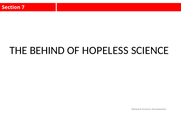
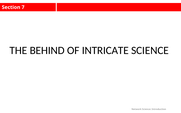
HOPELESS: HOPELESS -> INTRICATE
